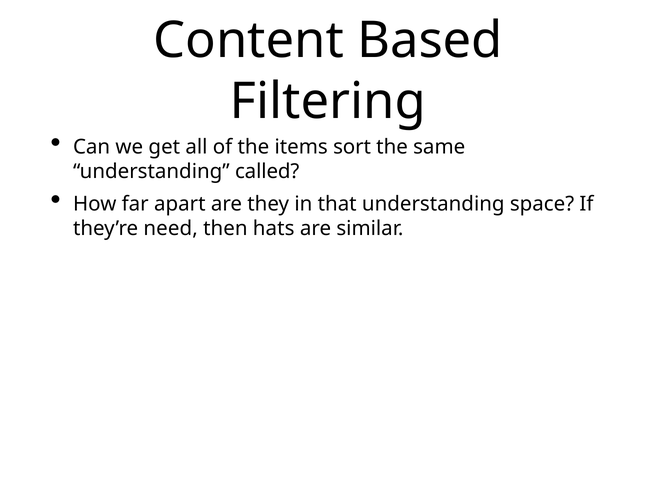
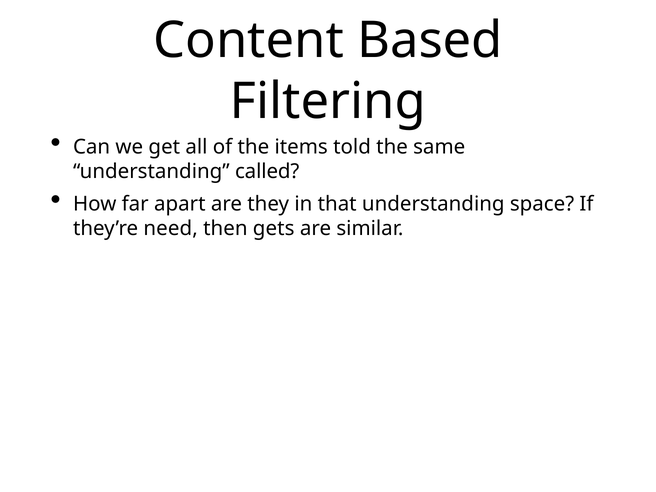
sort: sort -> told
hats: hats -> gets
